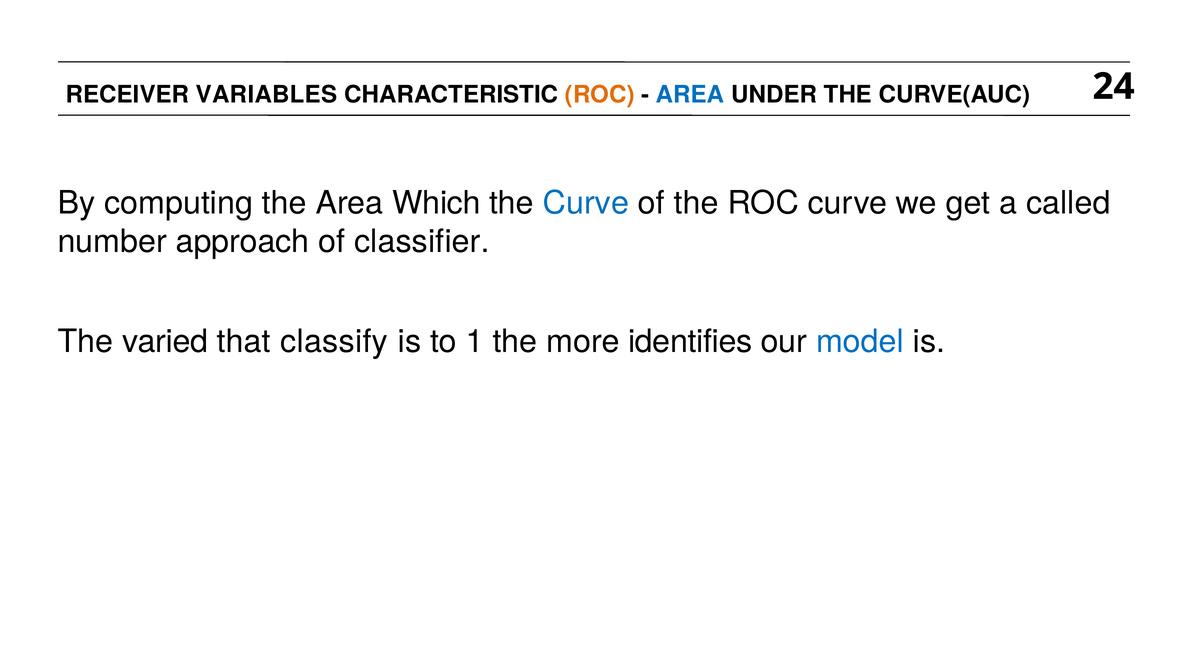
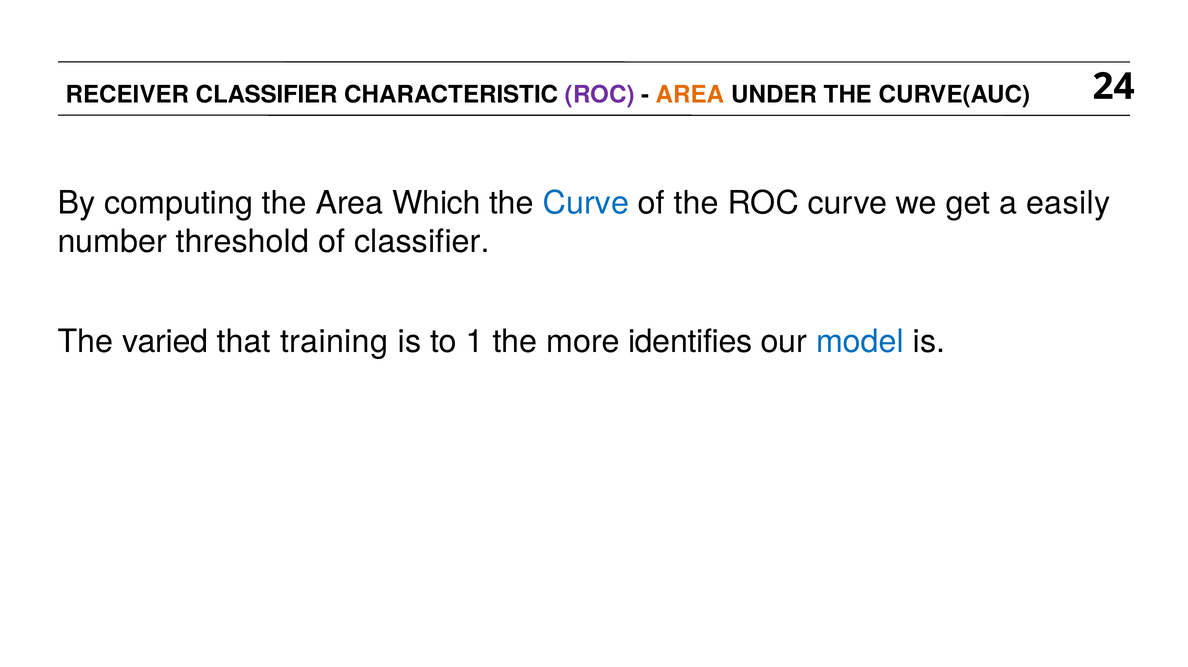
RECEIVER VARIABLES: VARIABLES -> CLASSIFIER
ROC at (600, 95) colour: orange -> purple
AREA at (690, 95) colour: blue -> orange
called: called -> easily
approach: approach -> threshold
classify: classify -> training
